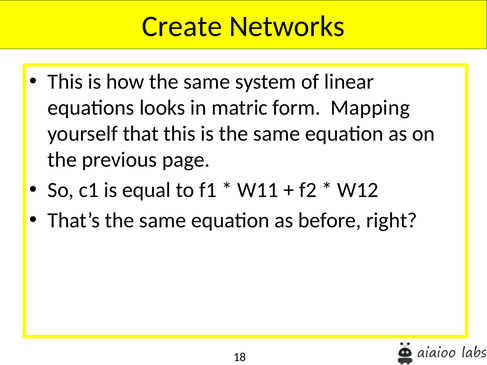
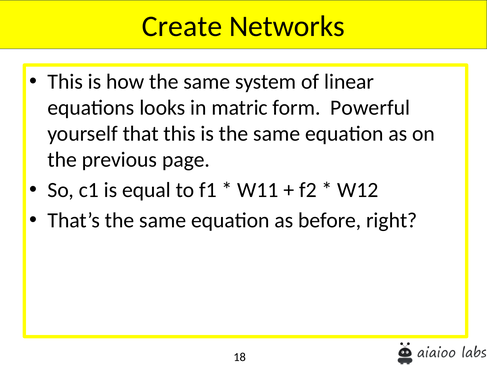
Mapping: Mapping -> Powerful
